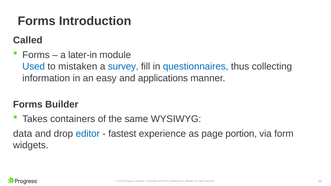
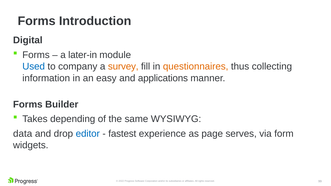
Called: Called -> Digital
mistaken: mistaken -> company
survey colour: blue -> orange
questionnaires colour: blue -> orange
containers: containers -> depending
portion: portion -> serves
